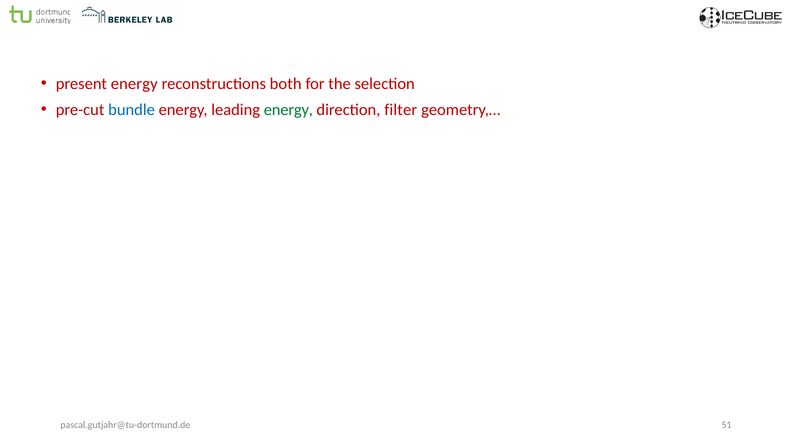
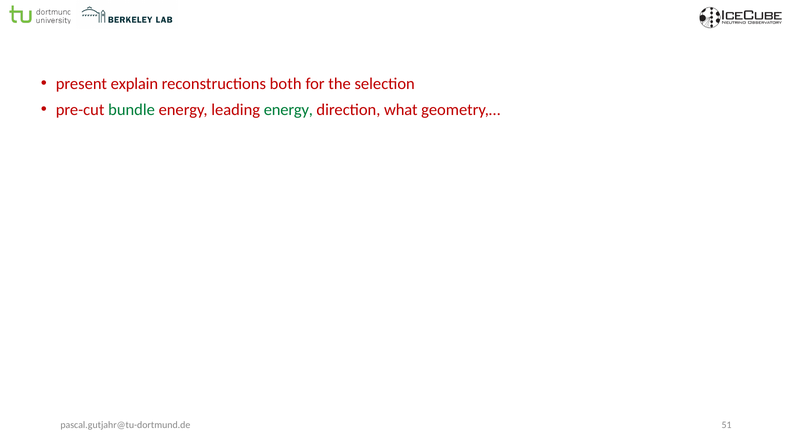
present energy: energy -> explain
bundle colour: blue -> green
filter: filter -> what
